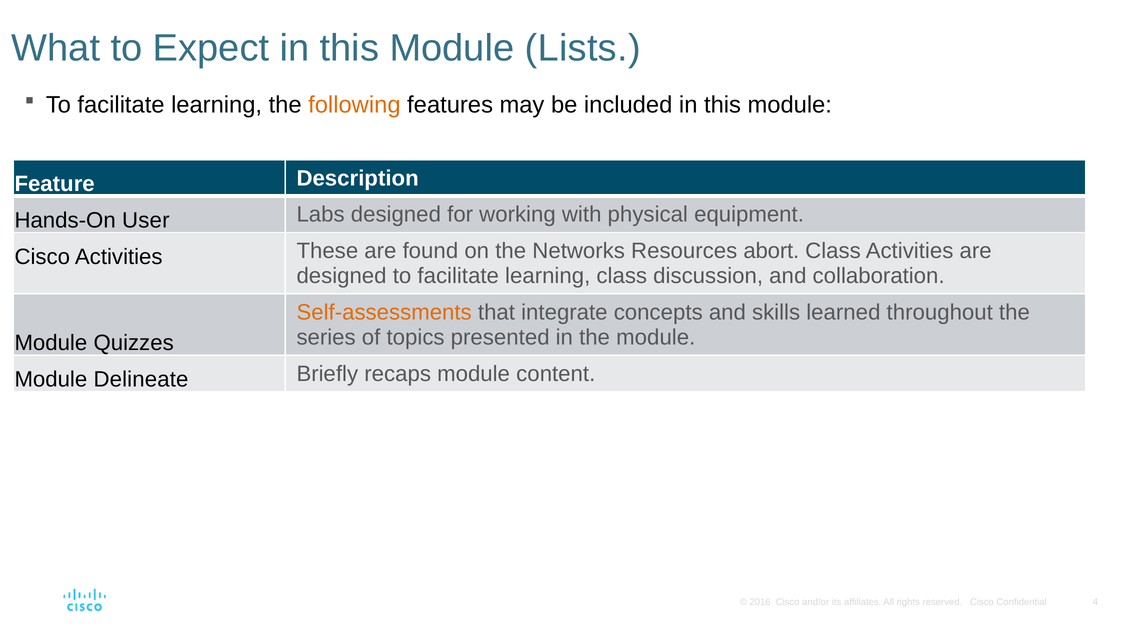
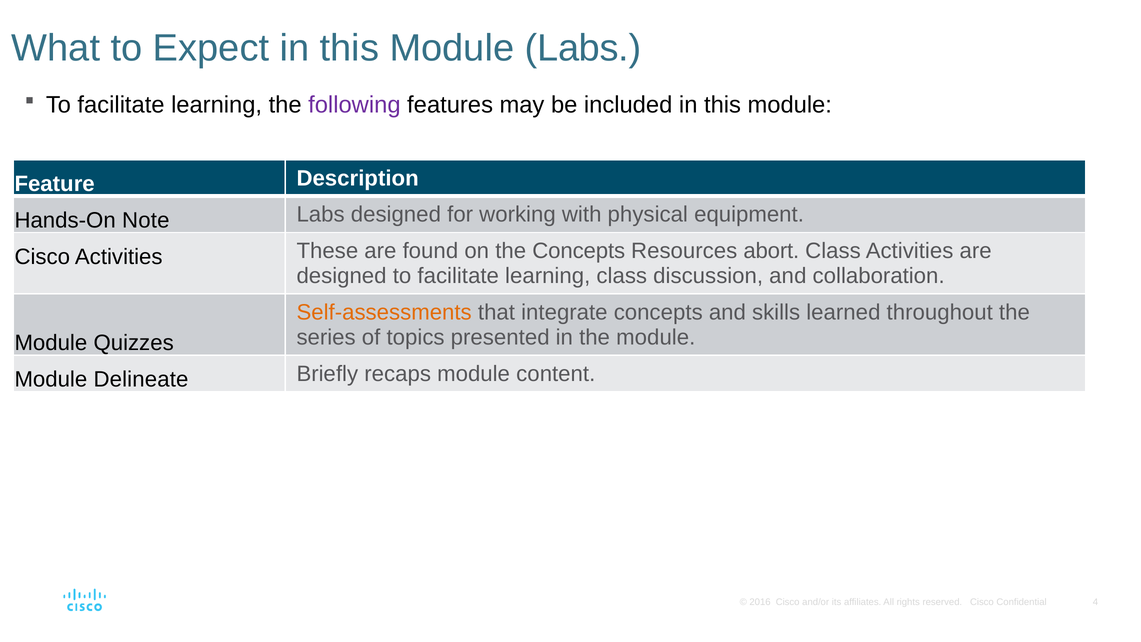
Module Lists: Lists -> Labs
following colour: orange -> purple
User: User -> Note
the Networks: Networks -> Concepts
